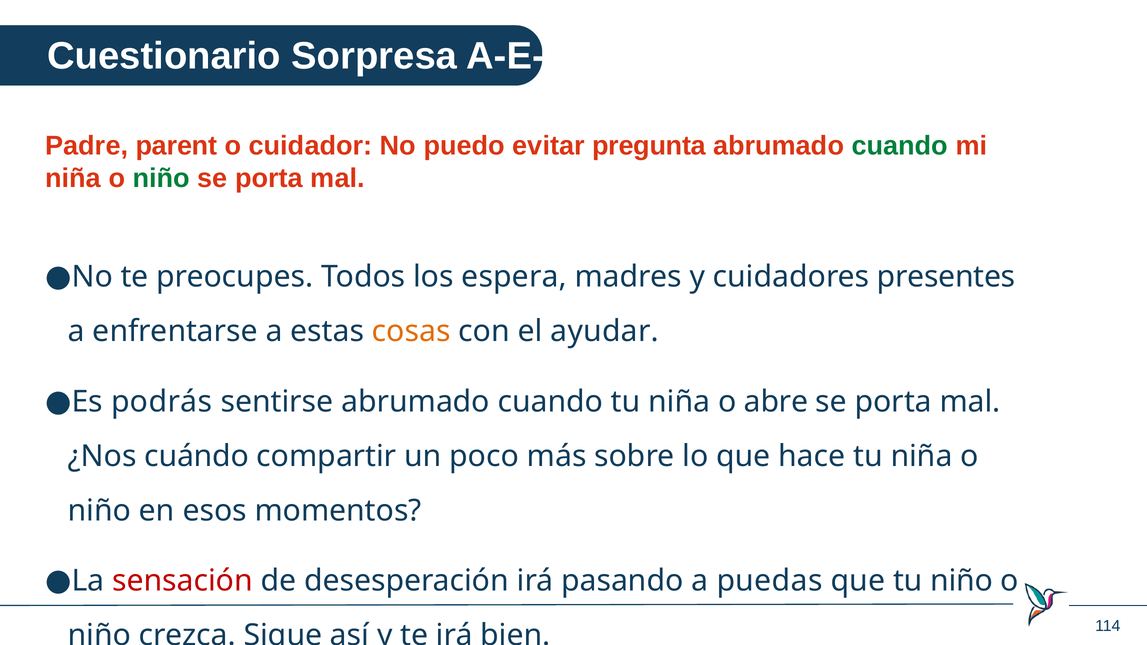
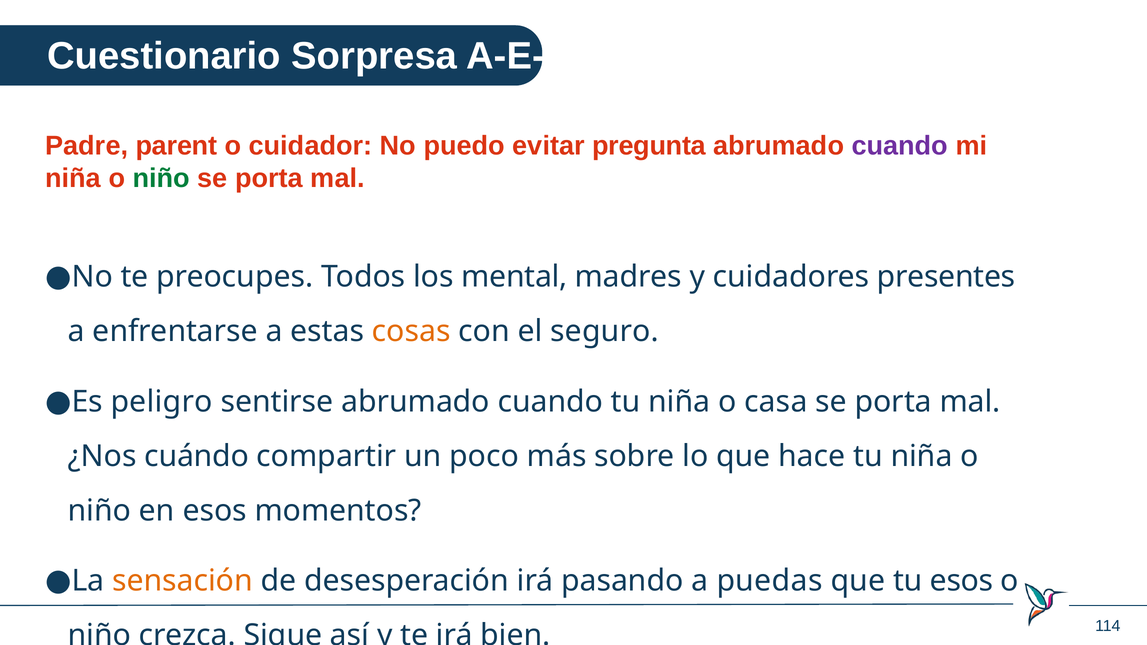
cuando at (900, 146) colour: green -> purple
espera: espera -> mental
ayudar: ayudar -> seguro
podrás: podrás -> peligro
abre: abre -> casa
sensación colour: red -> orange
tu niño: niño -> esos
